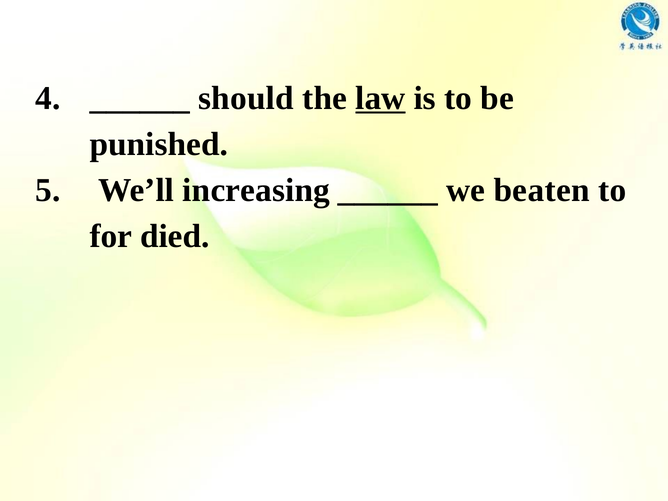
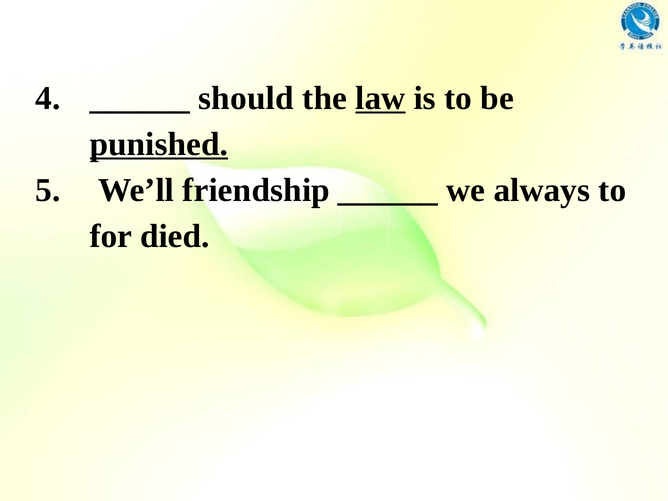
punished underline: none -> present
increasing: increasing -> friendship
beaten: beaten -> always
